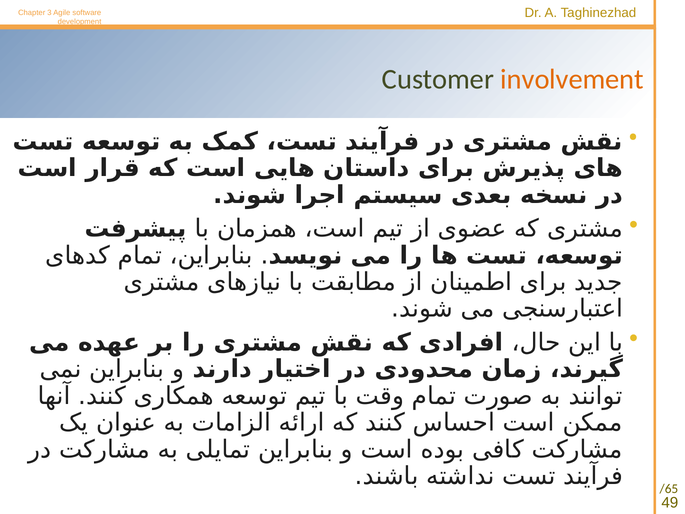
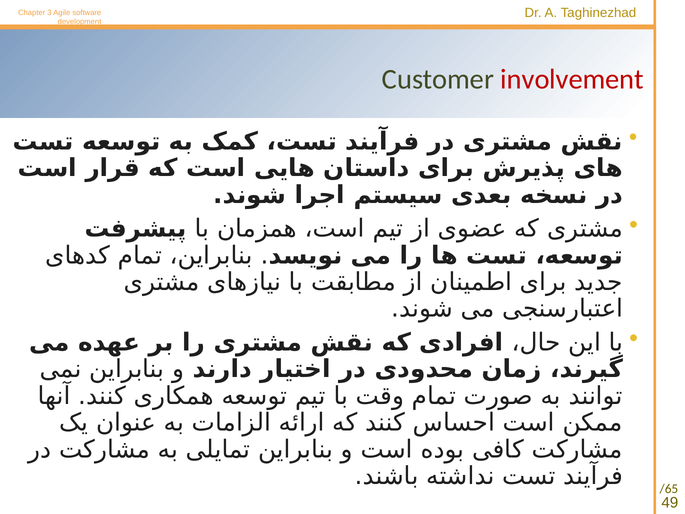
involvement colour: orange -> red
